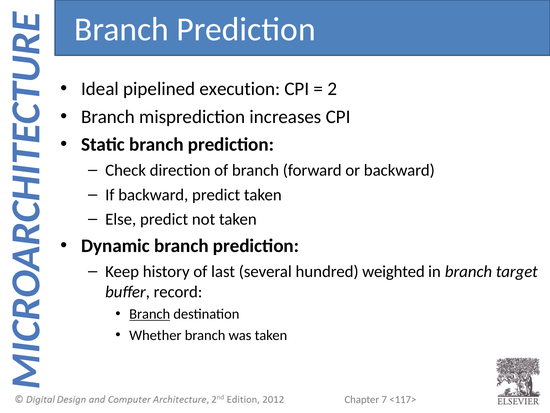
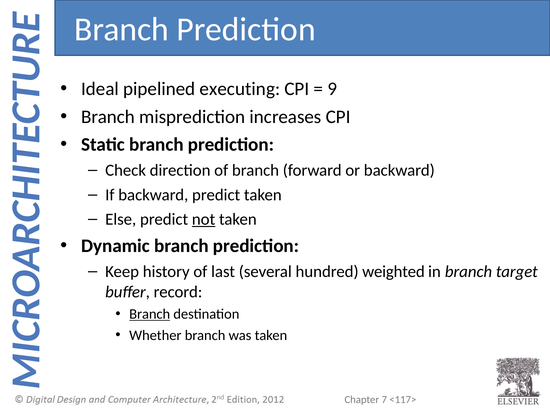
execution: execution -> executing
2: 2 -> 9
not underline: none -> present
